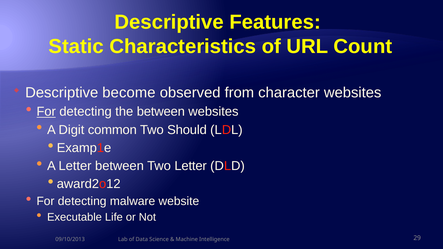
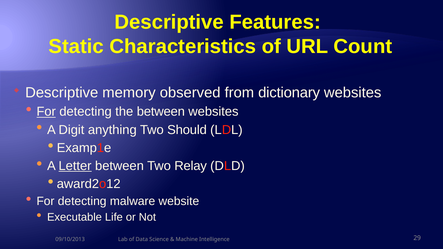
become: become -> memory
character: character -> dictionary
common: common -> anything
Letter at (75, 166) underline: none -> present
Two Letter: Letter -> Relay
